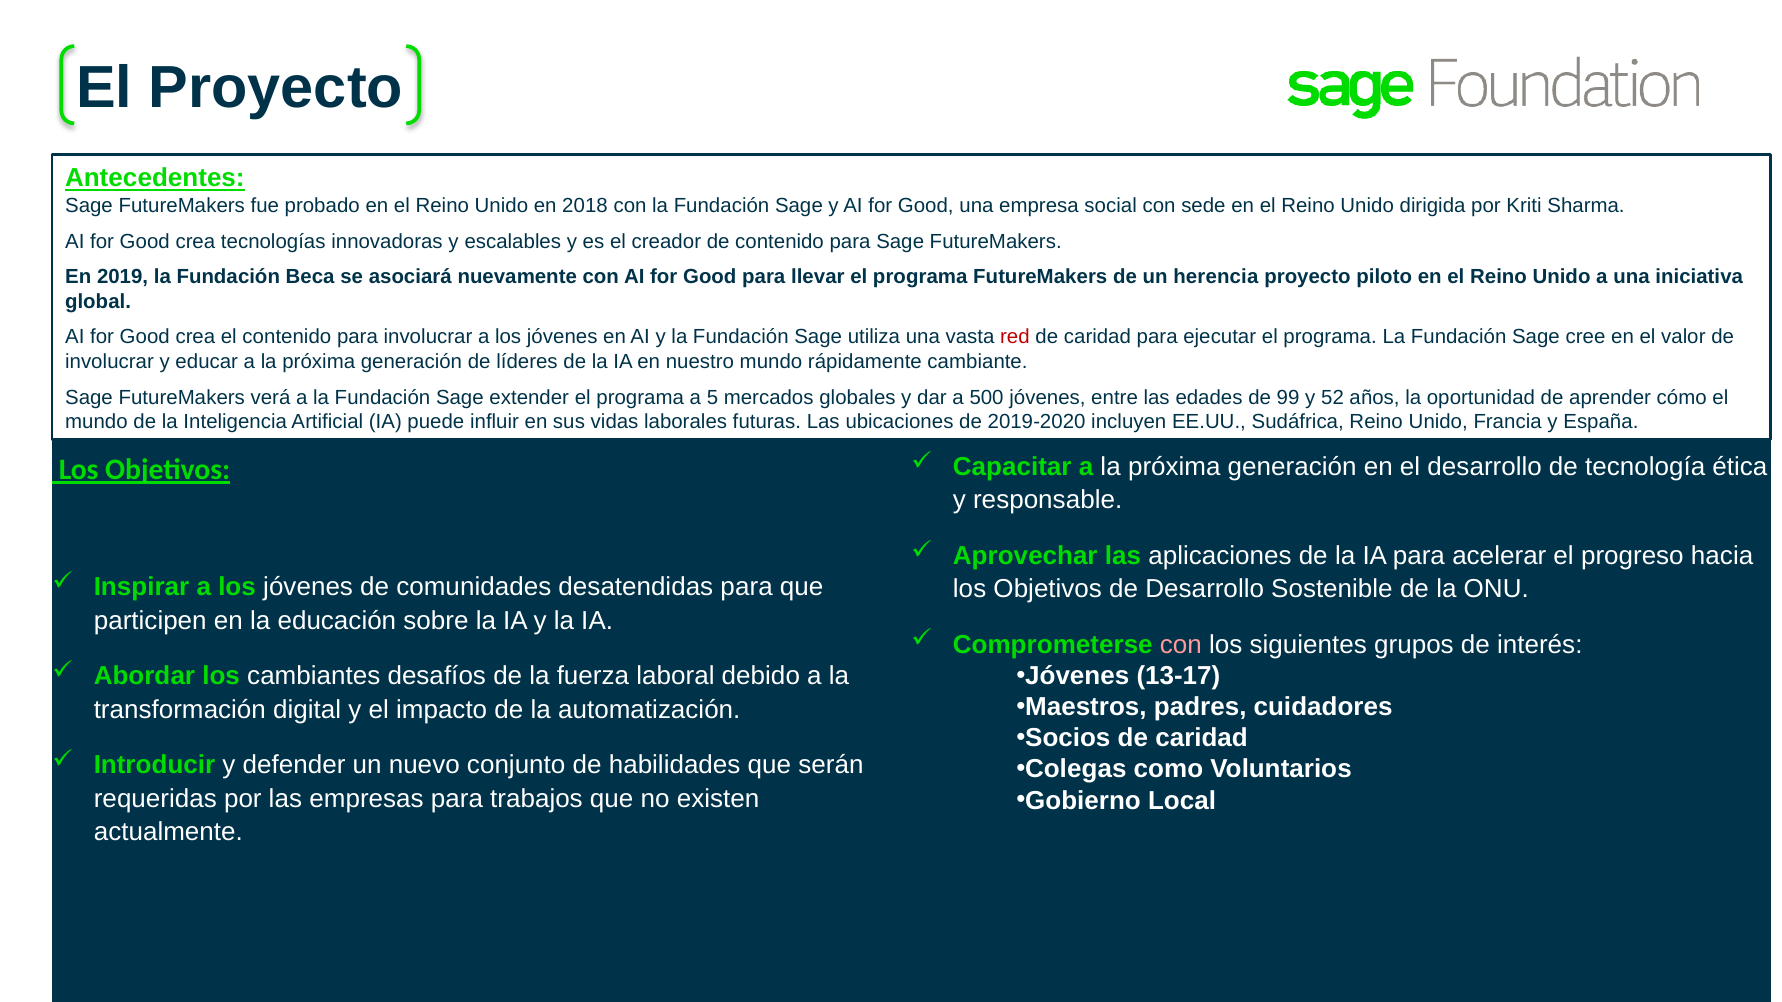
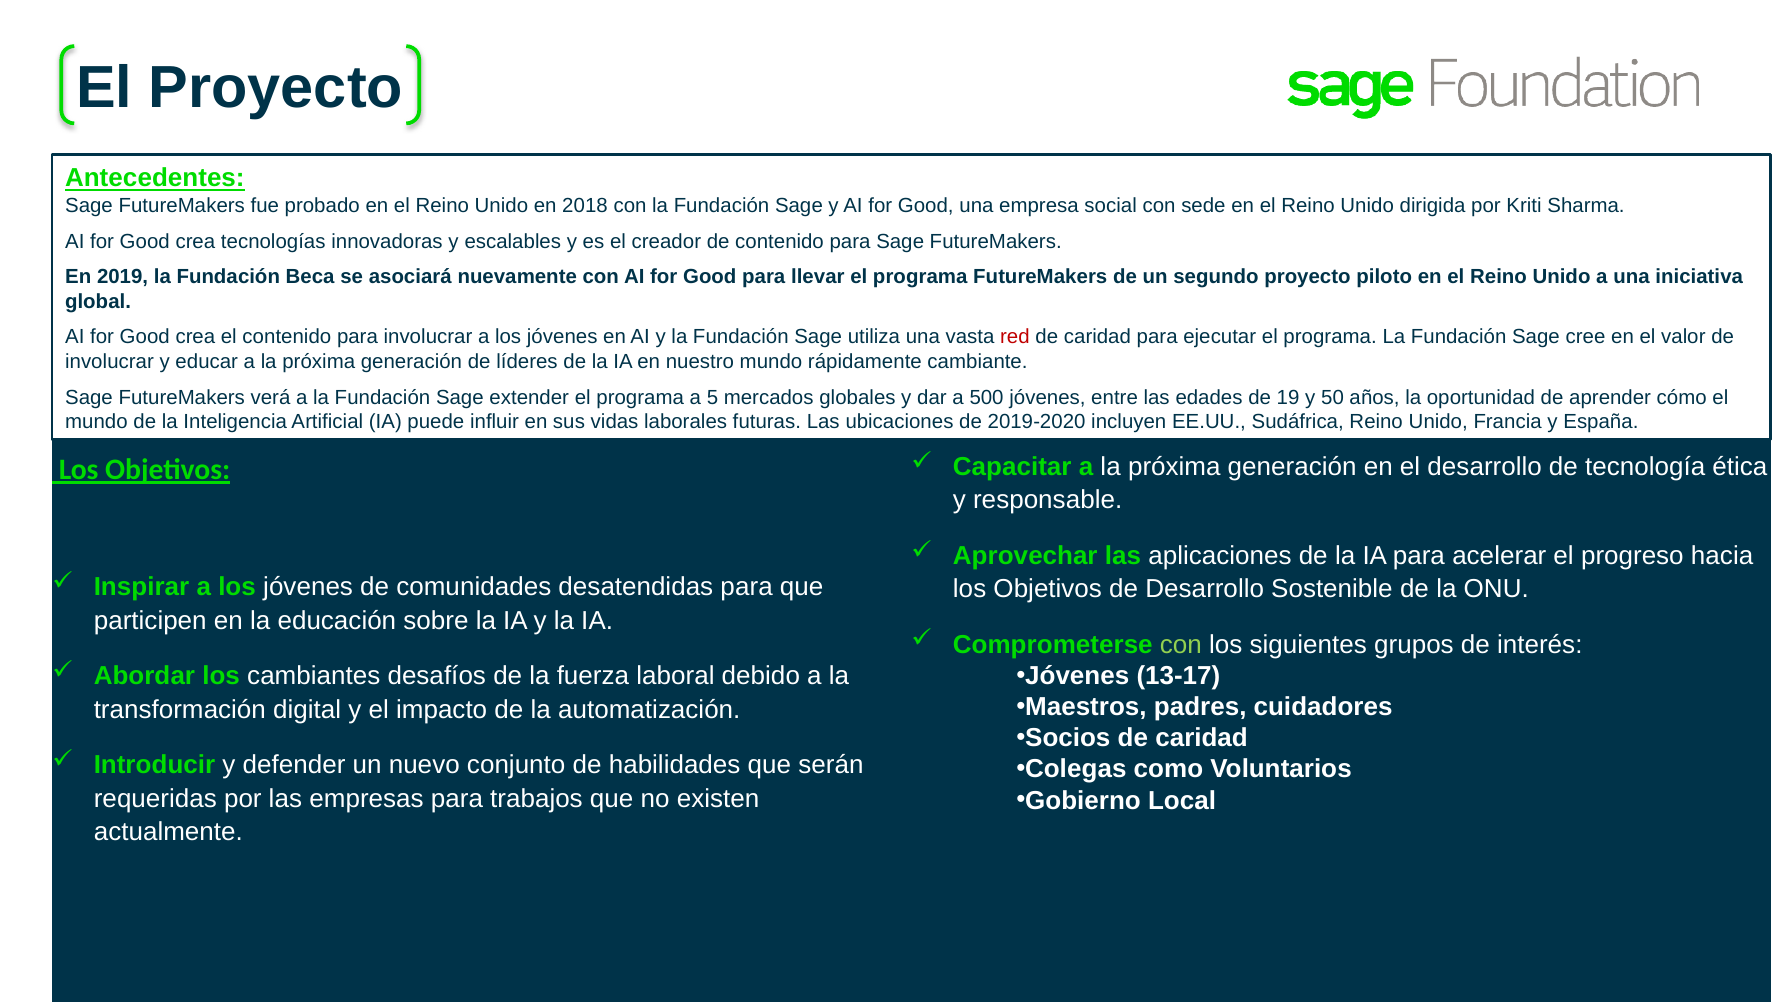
herencia: herencia -> segundo
99: 99 -> 19
52: 52 -> 50
con at (1181, 645) colour: pink -> light green
